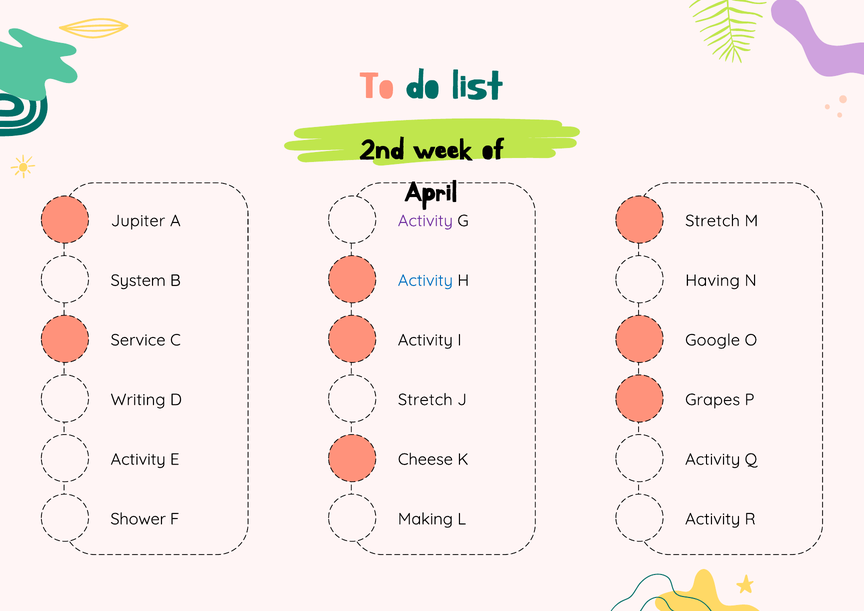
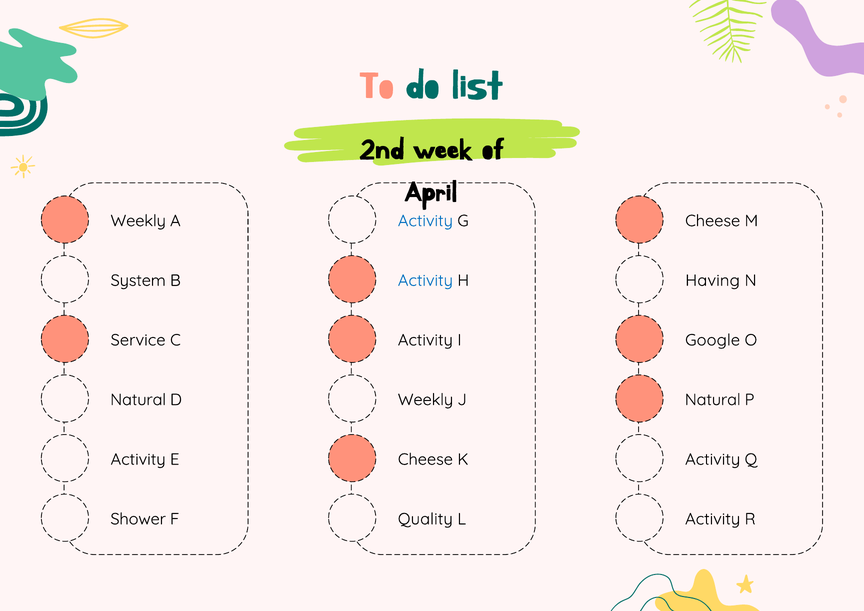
Jupiter at (138, 221): Jupiter -> Weekly
Activity at (425, 221) colour: purple -> blue
Stretch at (713, 221): Stretch -> Cheese
Writing at (138, 400): Writing -> Natural
Stretch at (425, 400): Stretch -> Weekly
Grapes at (713, 400): Grapes -> Natural
Making: Making -> Quality
